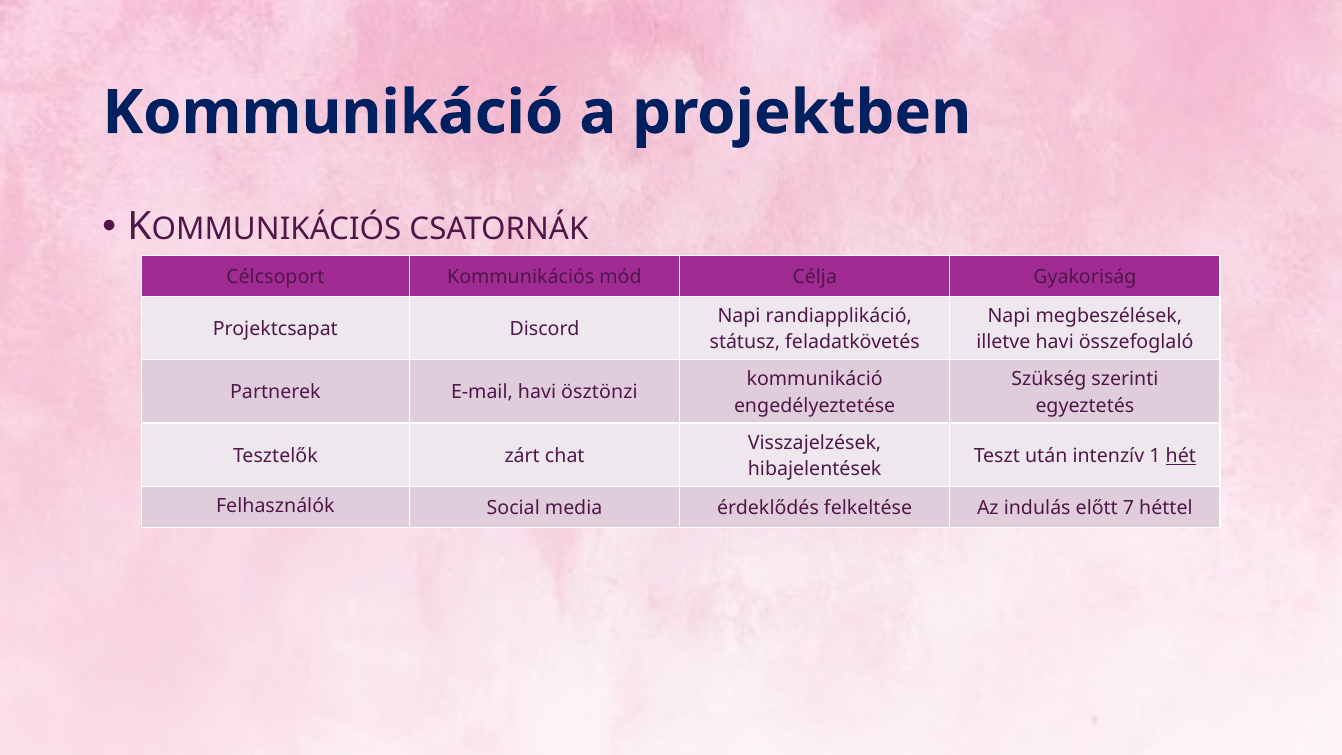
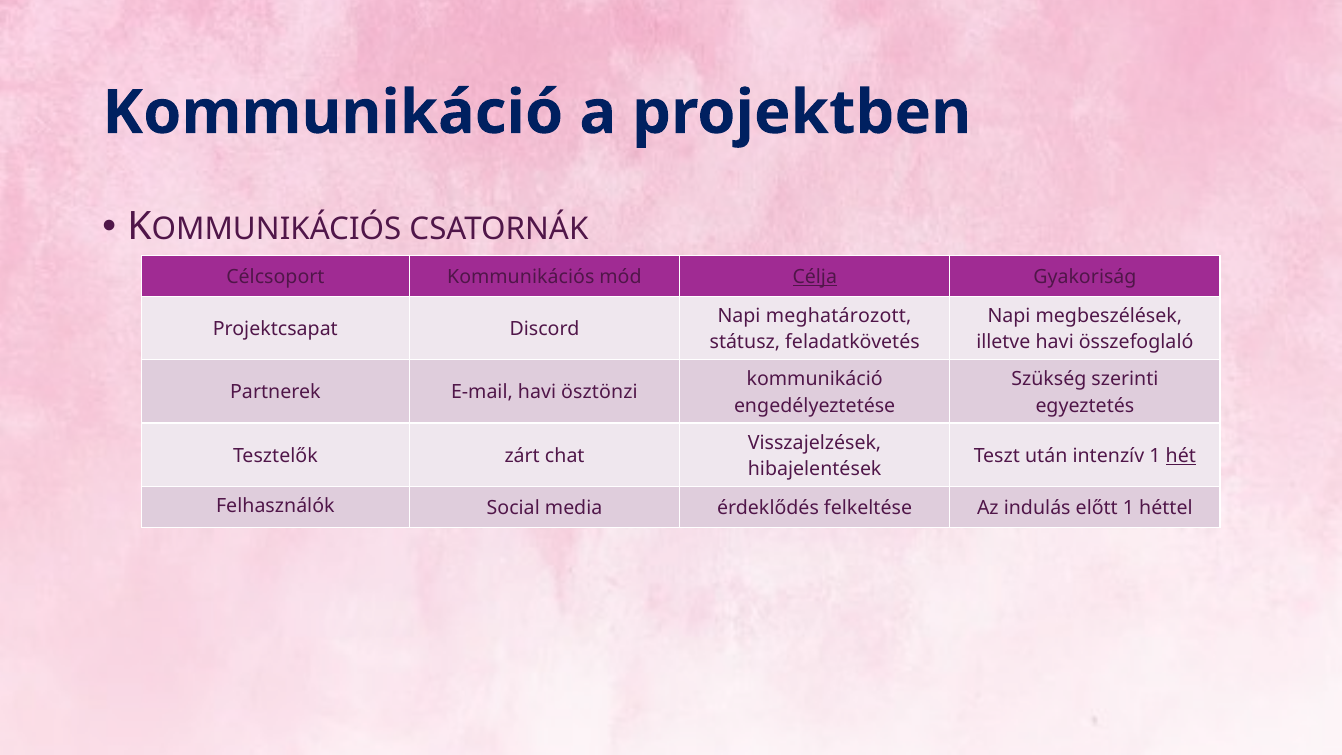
Célja underline: none -> present
randiapplikáció: randiapplikáció -> meghatározott
előtt 7: 7 -> 1
